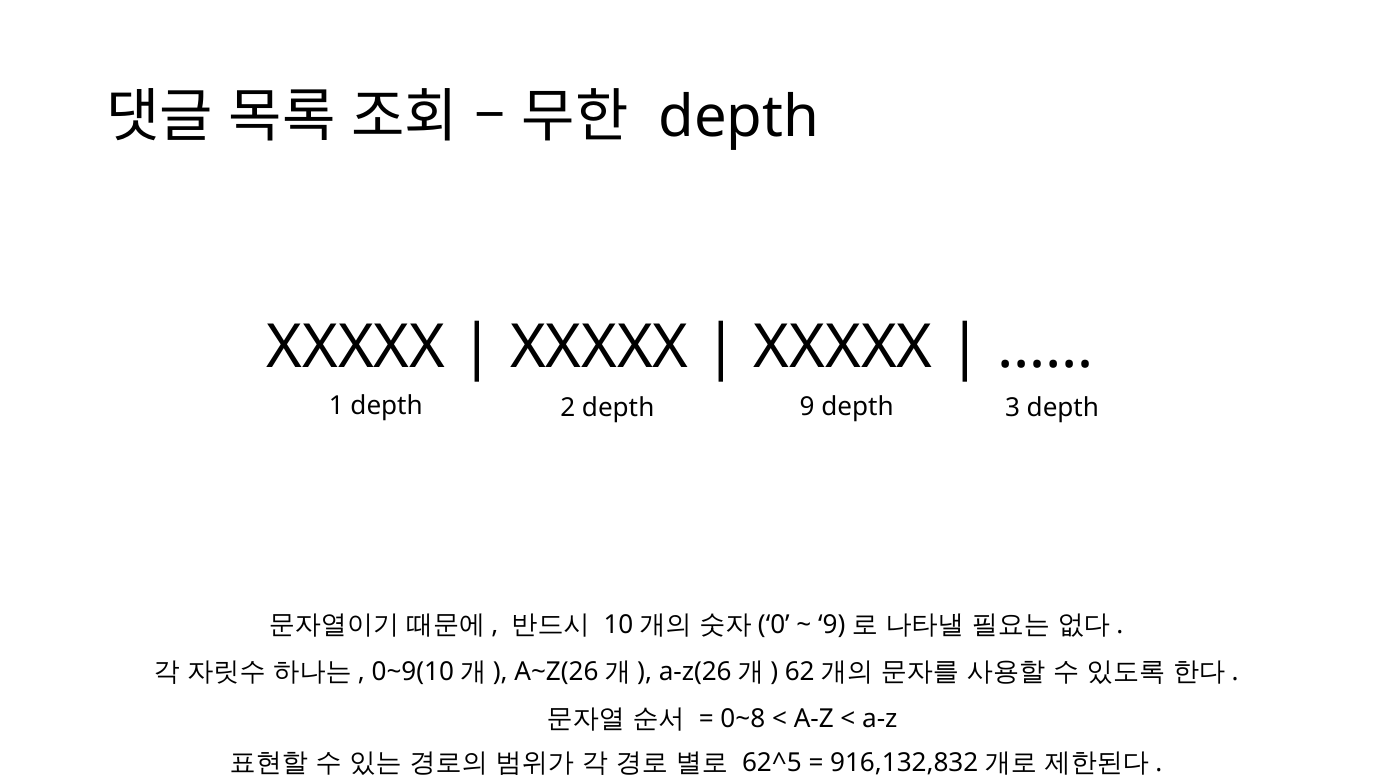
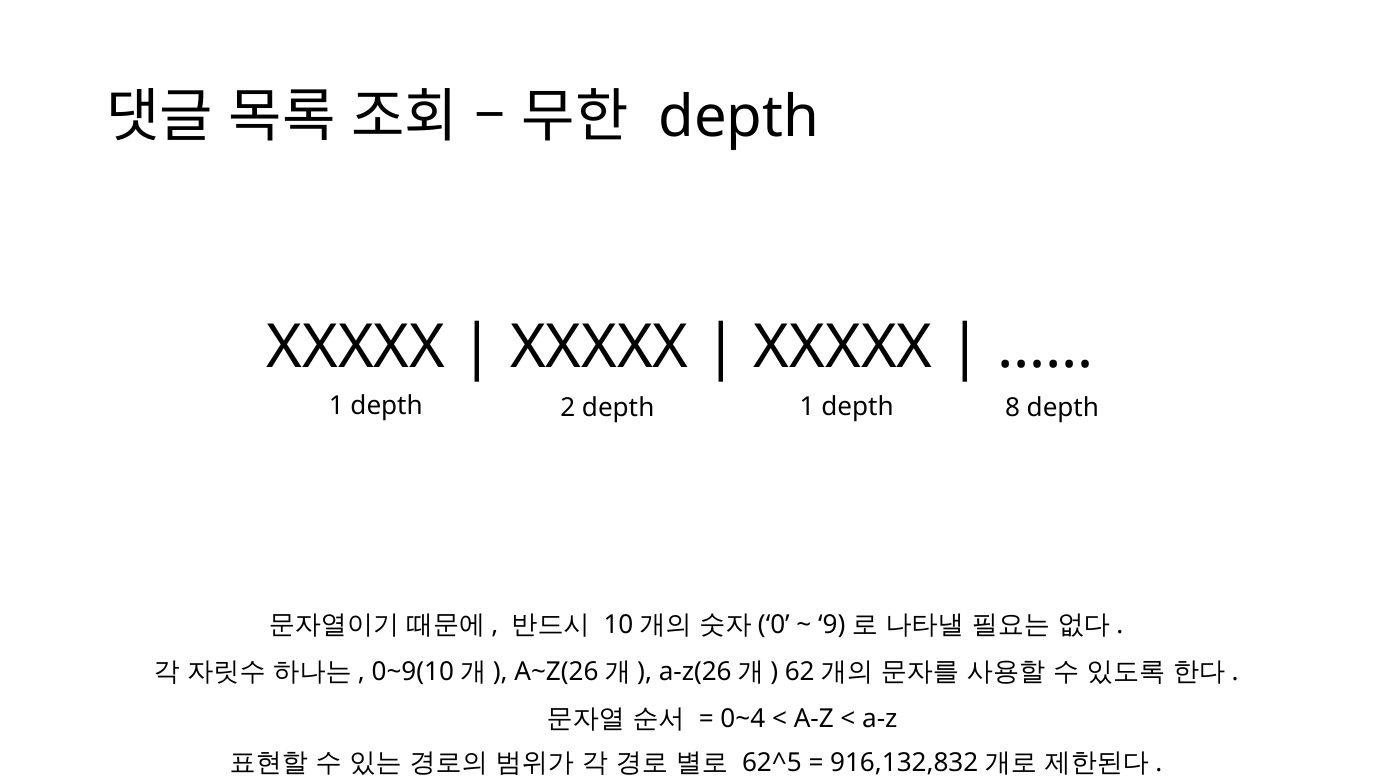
depth 9: 9 -> 1
3: 3 -> 8
0~8: 0~8 -> 0~4
